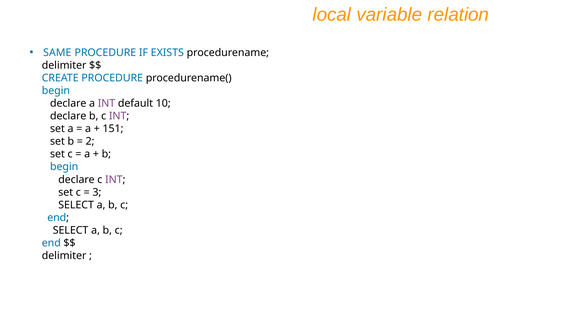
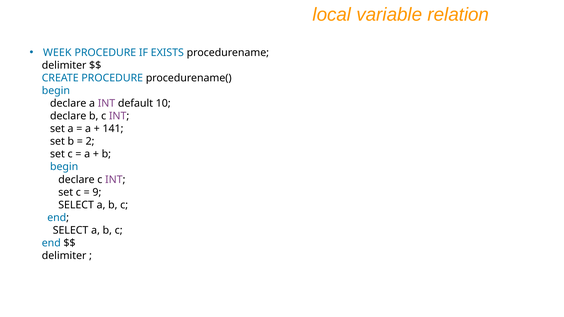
SAME: SAME -> WEEK
151: 151 -> 141
3: 3 -> 9
